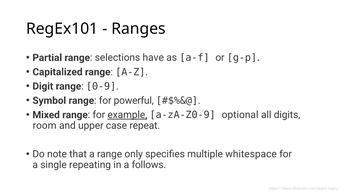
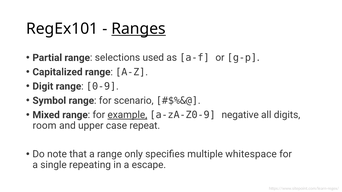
Ranges underline: none -> present
have: have -> used
powerful: powerful -> scenario
optional: optional -> negative
follows: follows -> escape
